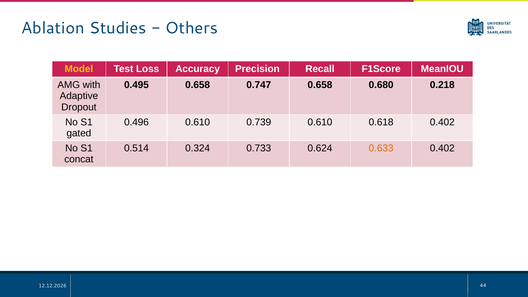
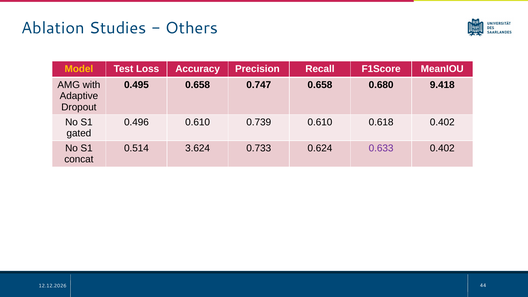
0.218: 0.218 -> 9.418
0.324: 0.324 -> 3.624
0.633 colour: orange -> purple
